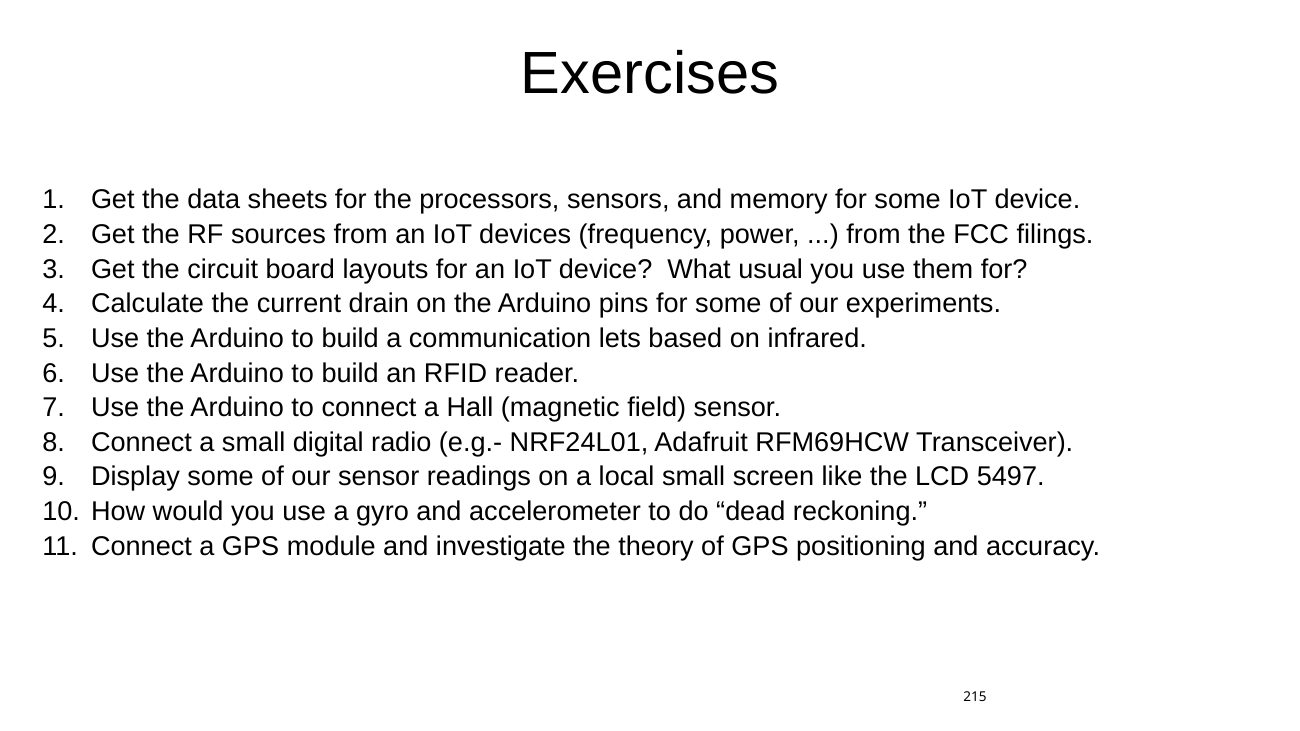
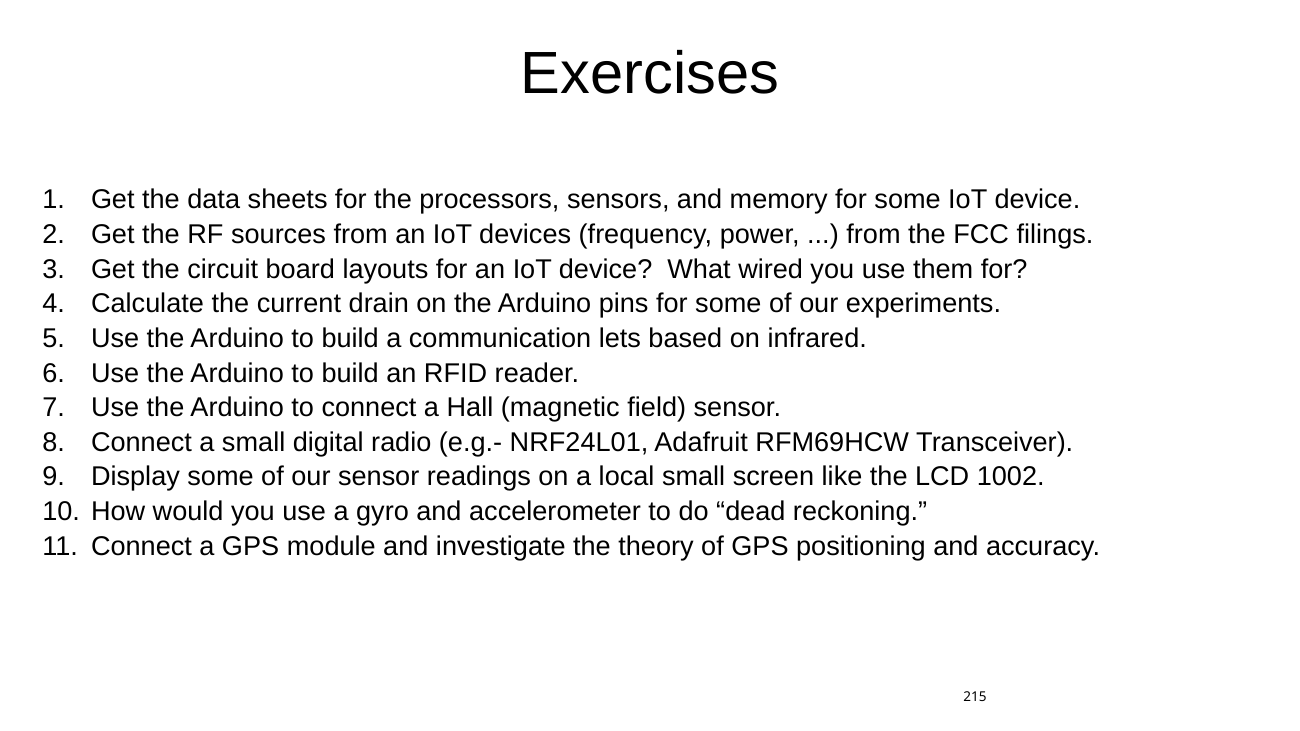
usual: usual -> wired
5497: 5497 -> 1002
